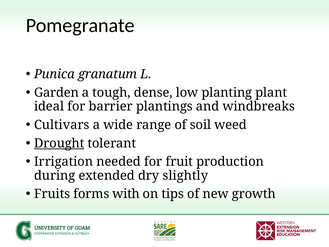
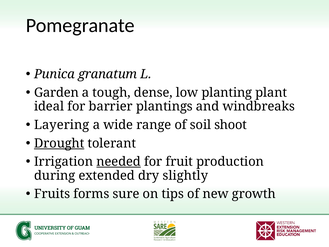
Cultivars: Cultivars -> Layering
weed: weed -> shoot
needed underline: none -> present
with: with -> sure
